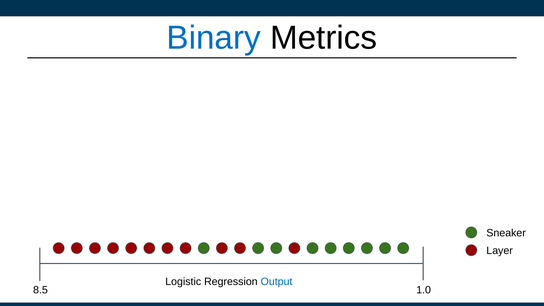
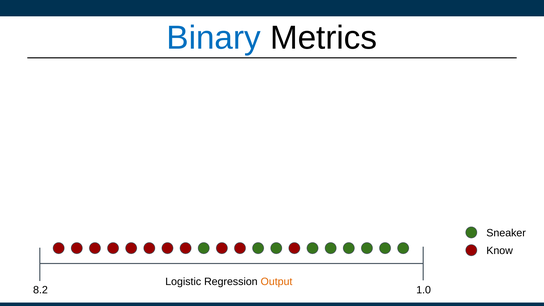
Layer: Layer -> Know
Output colour: blue -> orange
8.5: 8.5 -> 8.2
